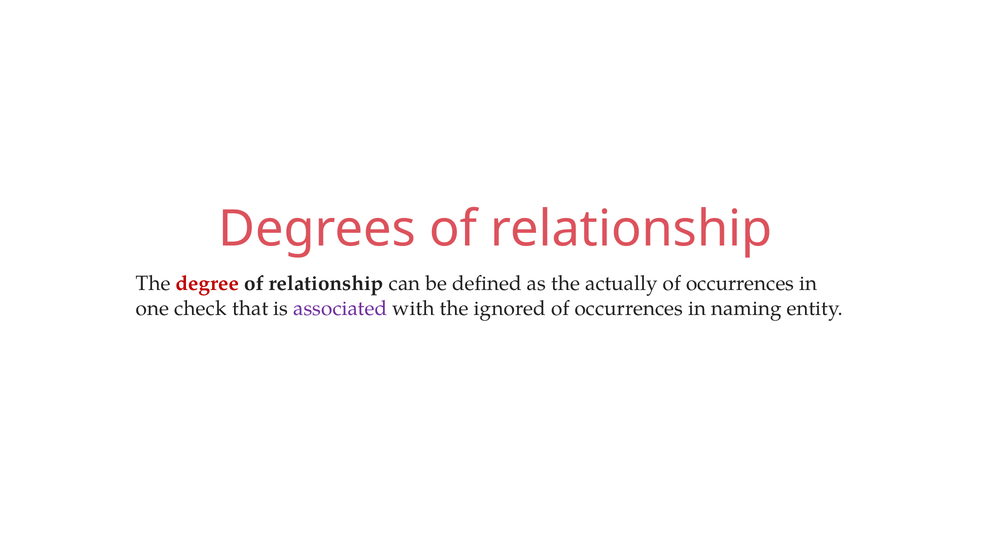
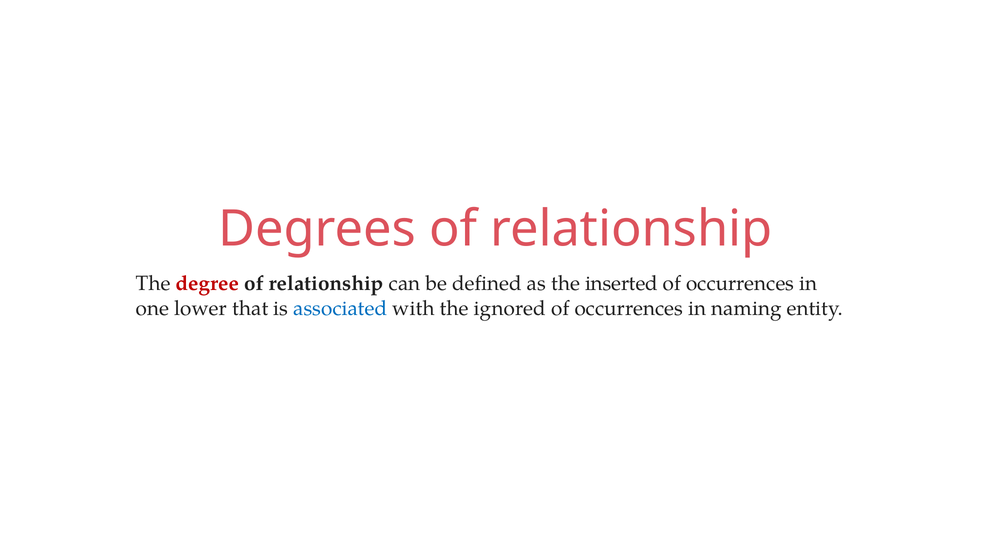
actually: actually -> inserted
check: check -> lower
associated colour: purple -> blue
